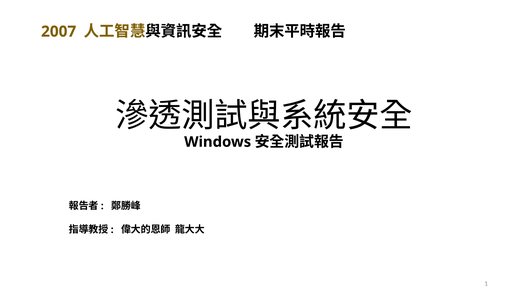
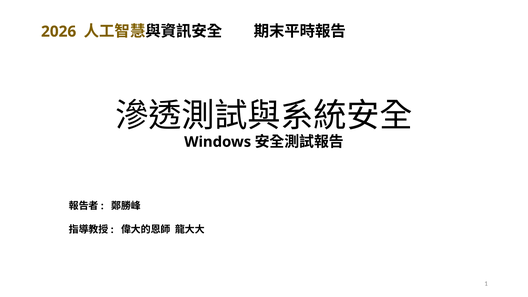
2007: 2007 -> 2026
